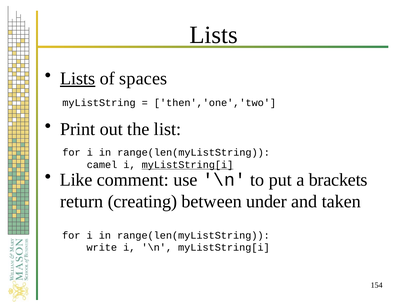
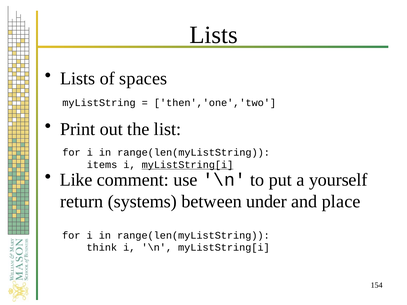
Lists at (78, 79) underline: present -> none
camel: camel -> items
brackets: brackets -> yourself
creating: creating -> systems
taken: taken -> place
write: write -> think
